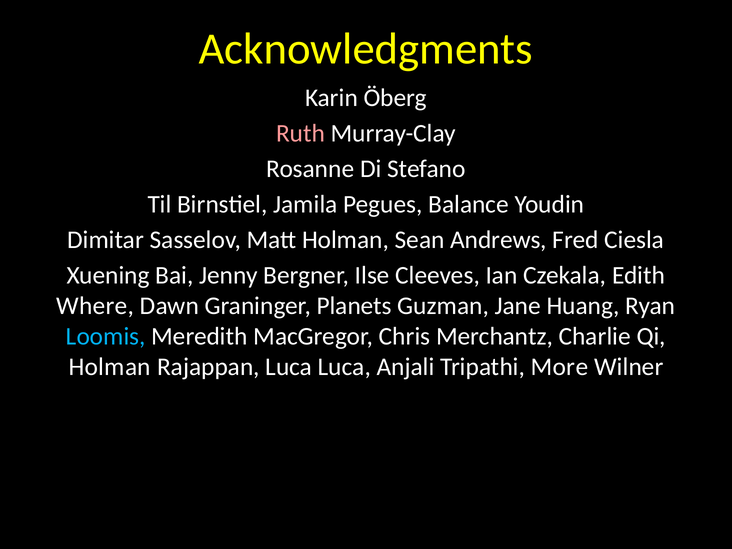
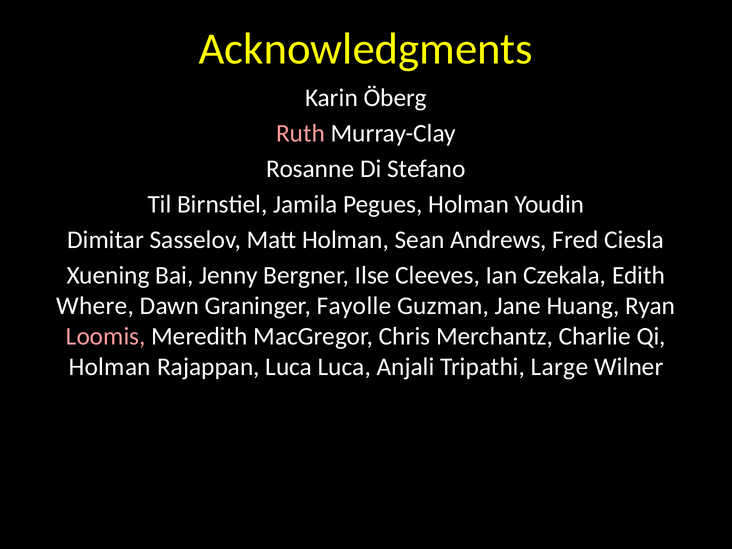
Pegues Balance: Balance -> Holman
Planets: Planets -> Fayolle
Loomis colour: light blue -> pink
More: More -> Large
